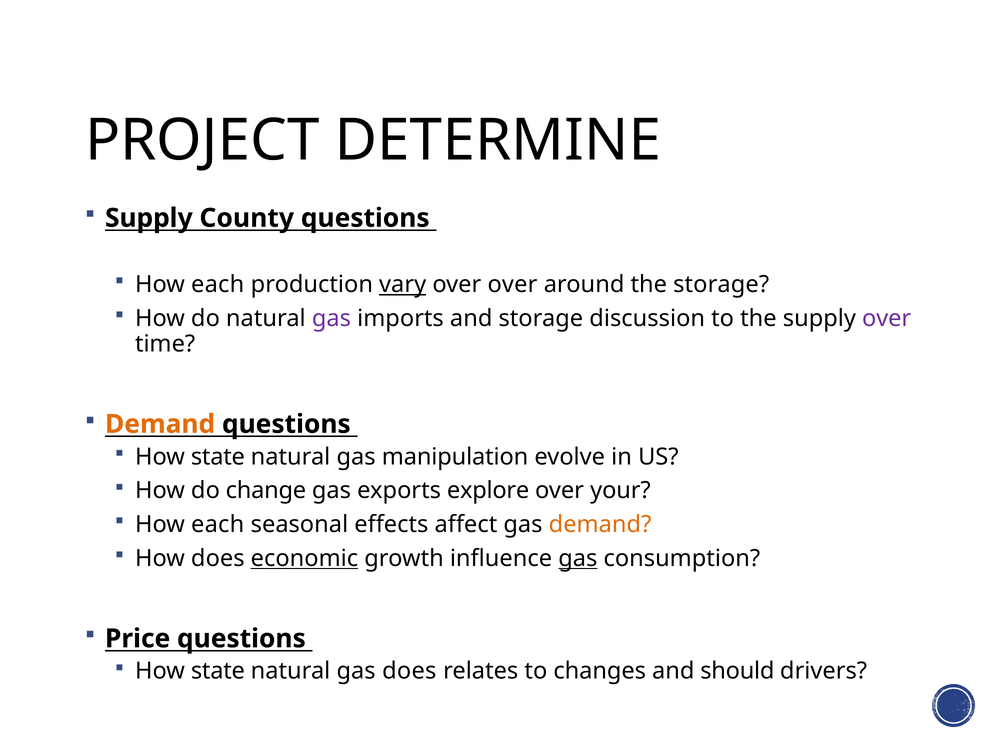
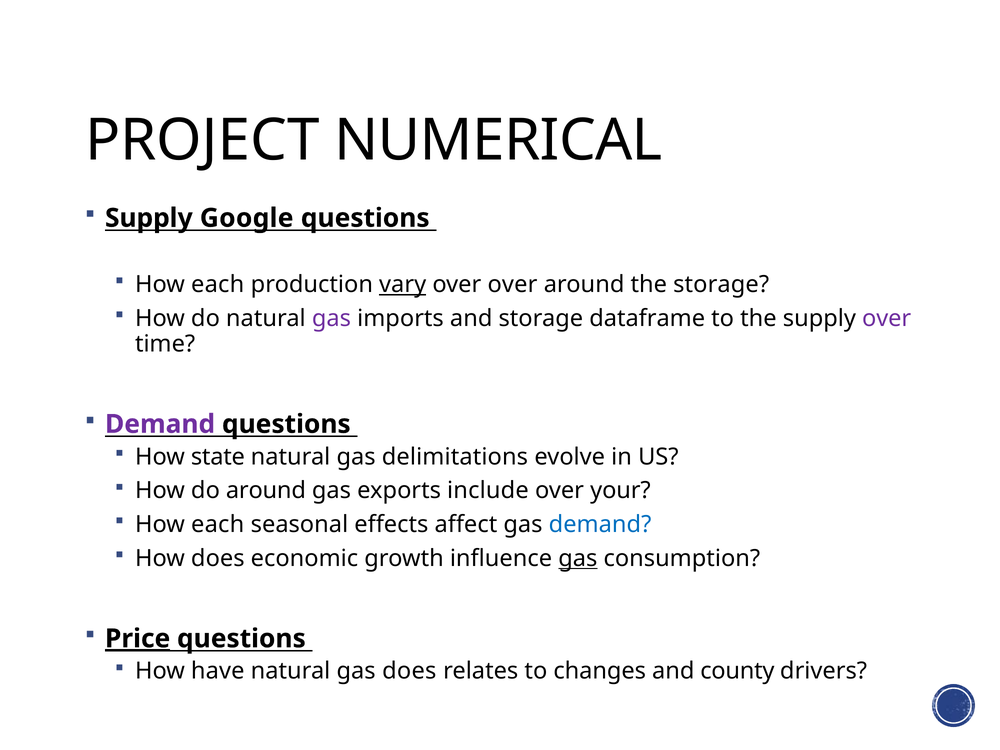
DETERMINE: DETERMINE -> NUMERICAL
County: County -> Google
discussion: discussion -> dataframe
Demand at (160, 424) colour: orange -> purple
manipulation: manipulation -> delimitations
do change: change -> around
explore: explore -> include
demand at (600, 524) colour: orange -> blue
economic underline: present -> none
Price underline: none -> present
state at (218, 671): state -> have
should: should -> county
